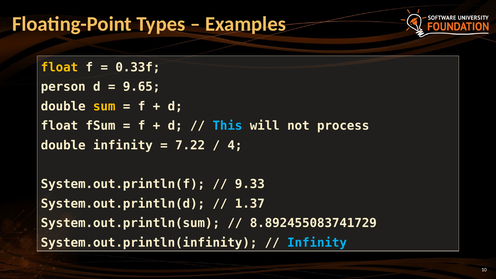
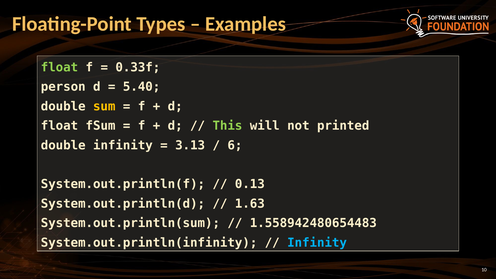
float at (59, 67) colour: yellow -> light green
9.65: 9.65 -> 5.40
This colour: light blue -> light green
process: process -> printed
7.22: 7.22 -> 3.13
4: 4 -> 6
9.33: 9.33 -> 0.13
1.37: 1.37 -> 1.63
8.892455083741729: 8.892455083741729 -> 1.558942480654483
